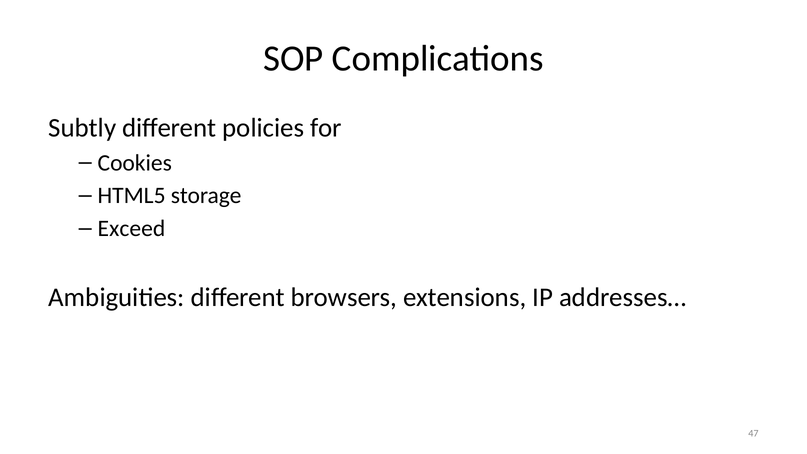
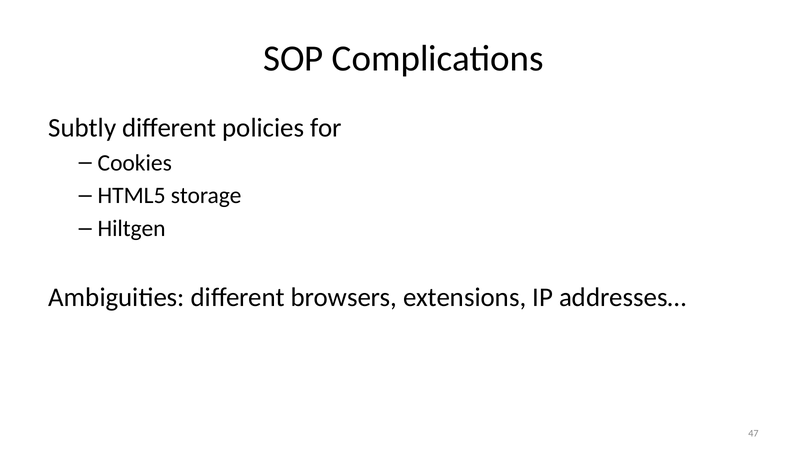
Exceed: Exceed -> Hiltgen
